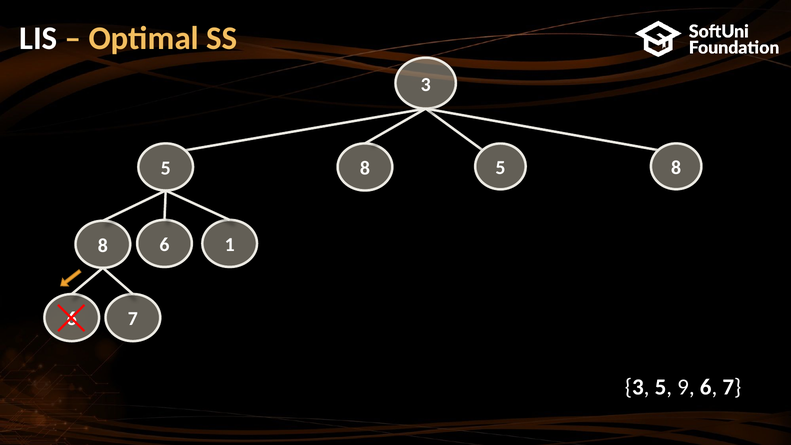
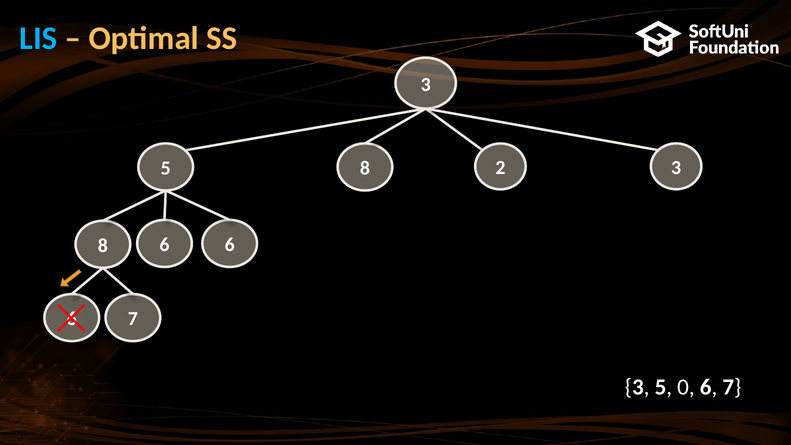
LIS colour: white -> light blue
5 5: 5 -> 2
8 8: 8 -> 3
8 1: 1 -> 6
9: 9 -> 0
